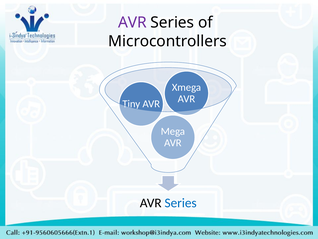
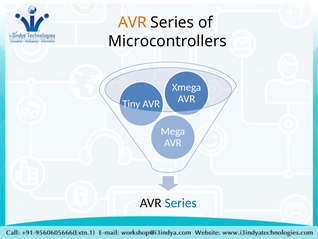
AVR at (132, 23) colour: purple -> orange
